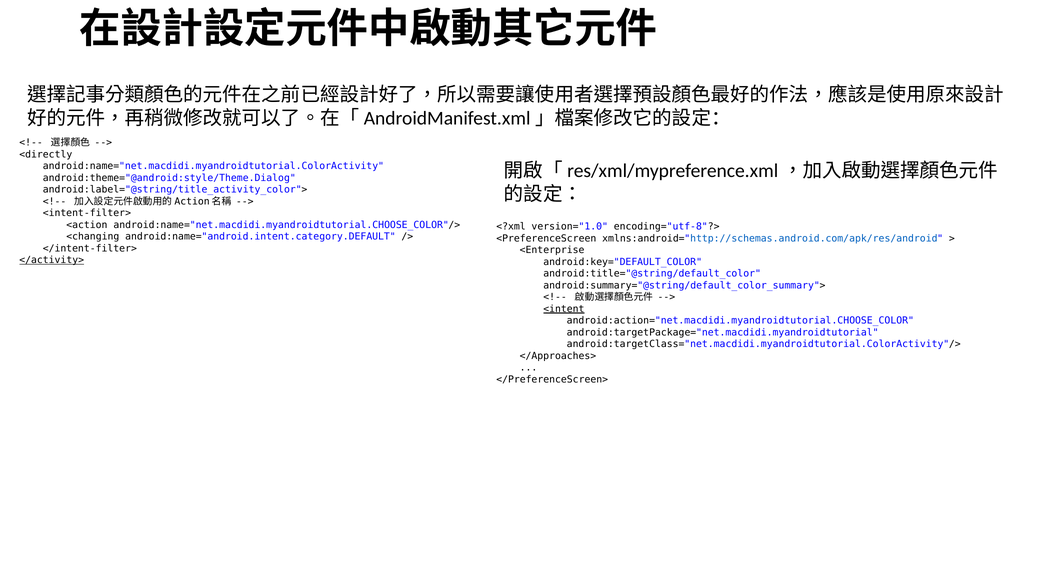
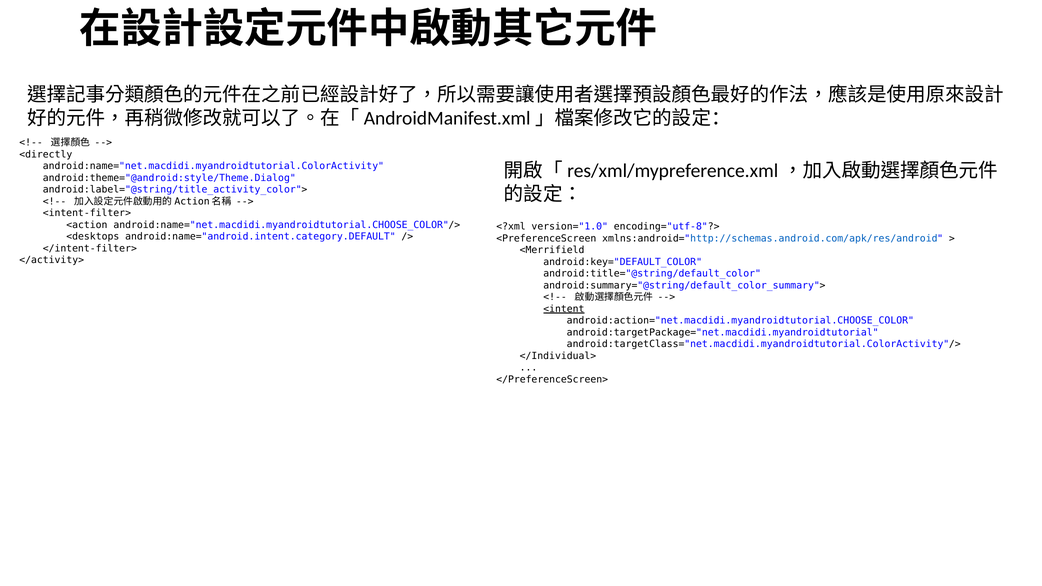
<changing: <changing -> <desktops
<Enterprise: <Enterprise -> <Merrifield
</activity> underline: present -> none
</Approaches>: </Approaches> -> </Individual>
